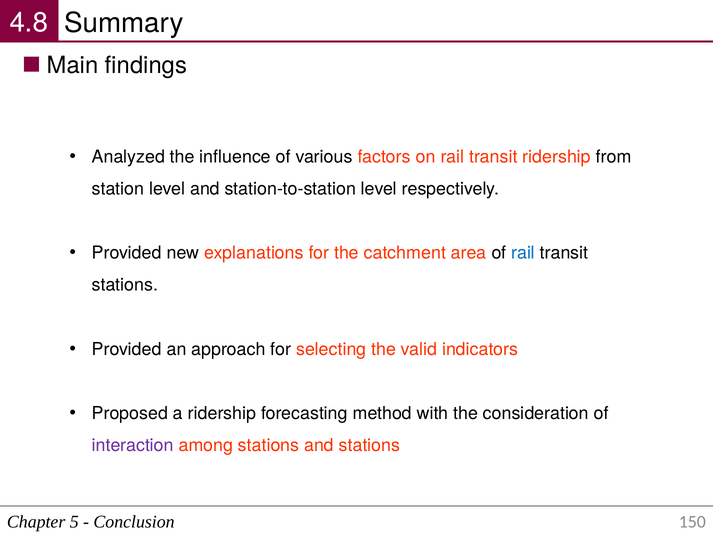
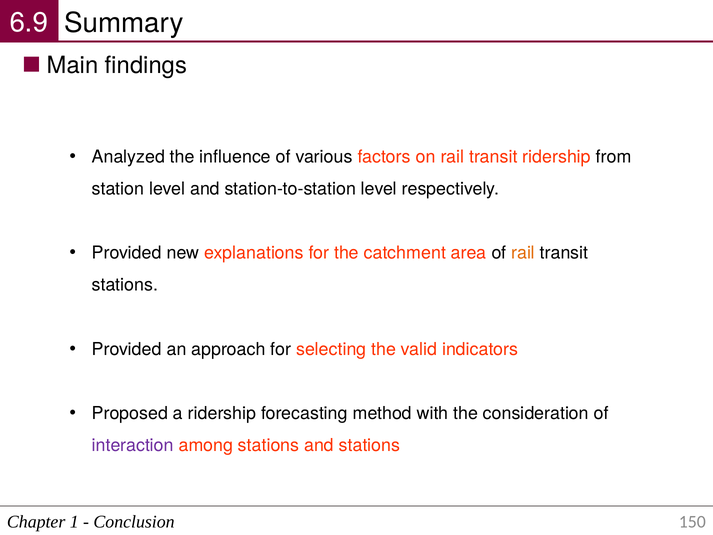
4.8: 4.8 -> 6.9
rail at (523, 253) colour: blue -> orange
5: 5 -> 1
